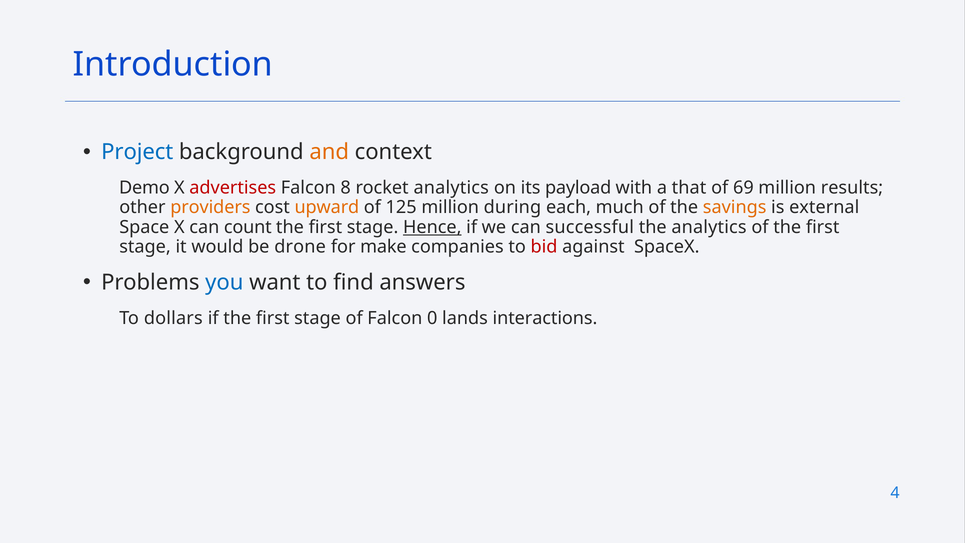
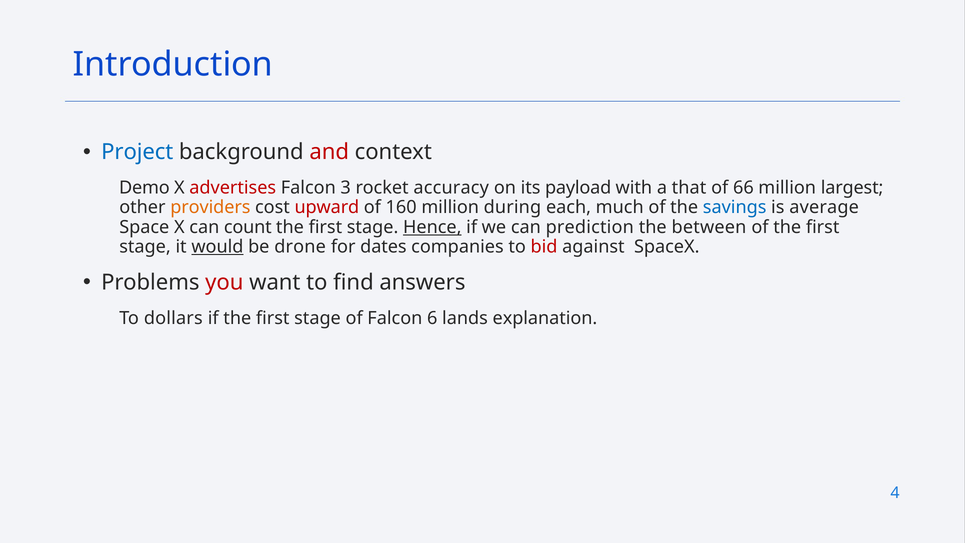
and colour: orange -> red
8: 8 -> 3
rocket analytics: analytics -> accuracy
69: 69 -> 66
results: results -> largest
upward colour: orange -> red
125: 125 -> 160
savings colour: orange -> blue
external: external -> average
successful: successful -> prediction
the analytics: analytics -> between
would underline: none -> present
make: make -> dates
you colour: blue -> red
0: 0 -> 6
interactions: interactions -> explanation
